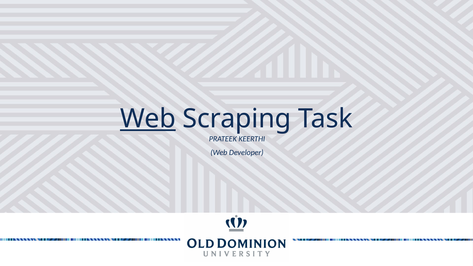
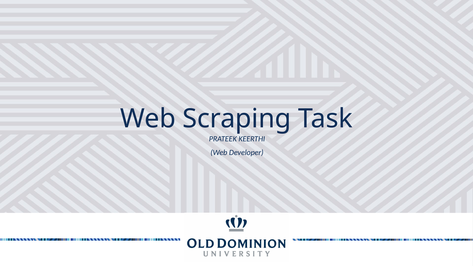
Web at (148, 119) underline: present -> none
